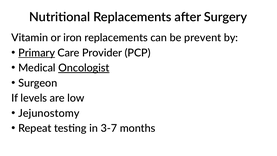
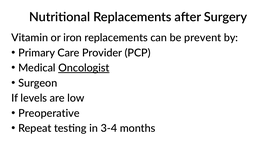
Primary underline: present -> none
Jejunostomy: Jejunostomy -> Preoperative
3-7: 3-7 -> 3-4
